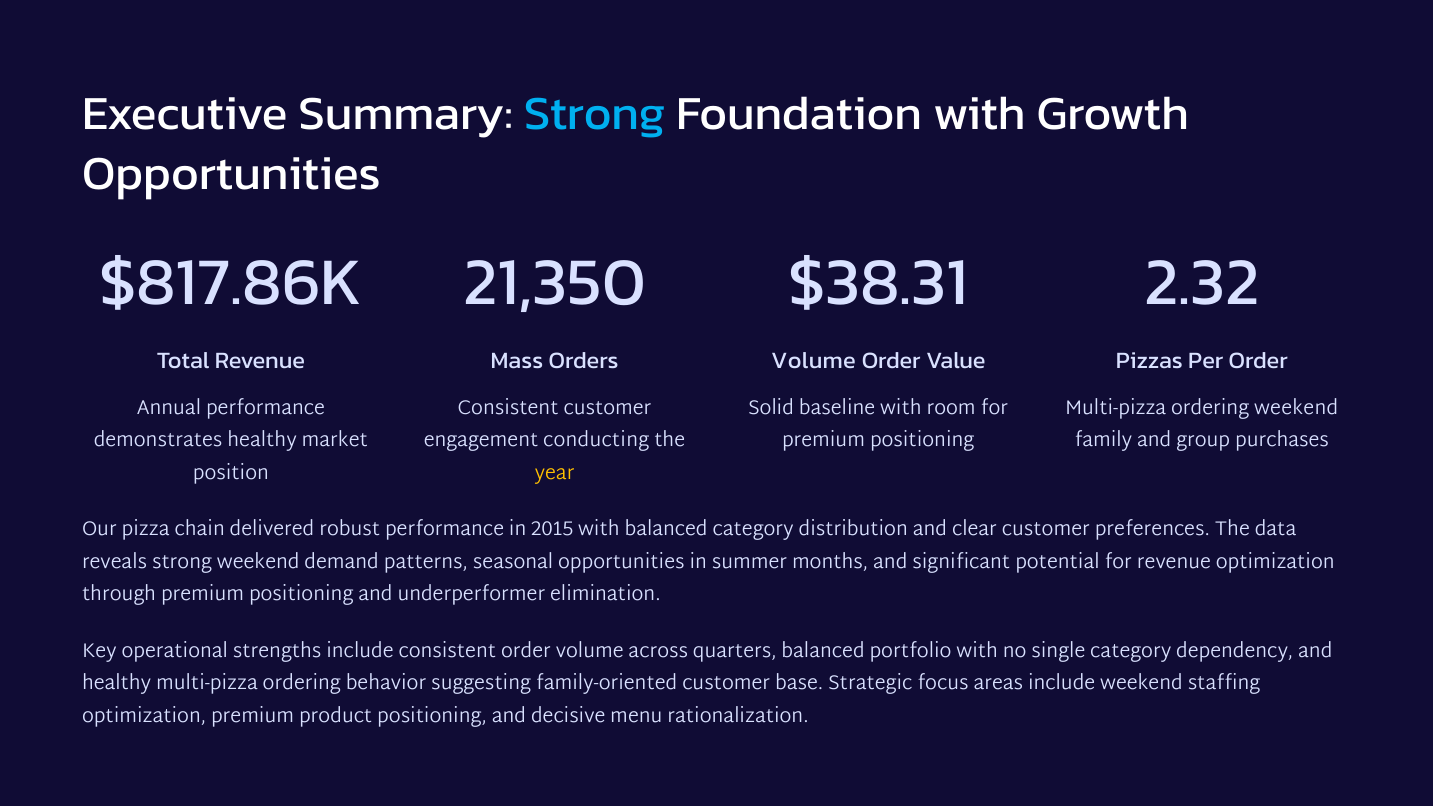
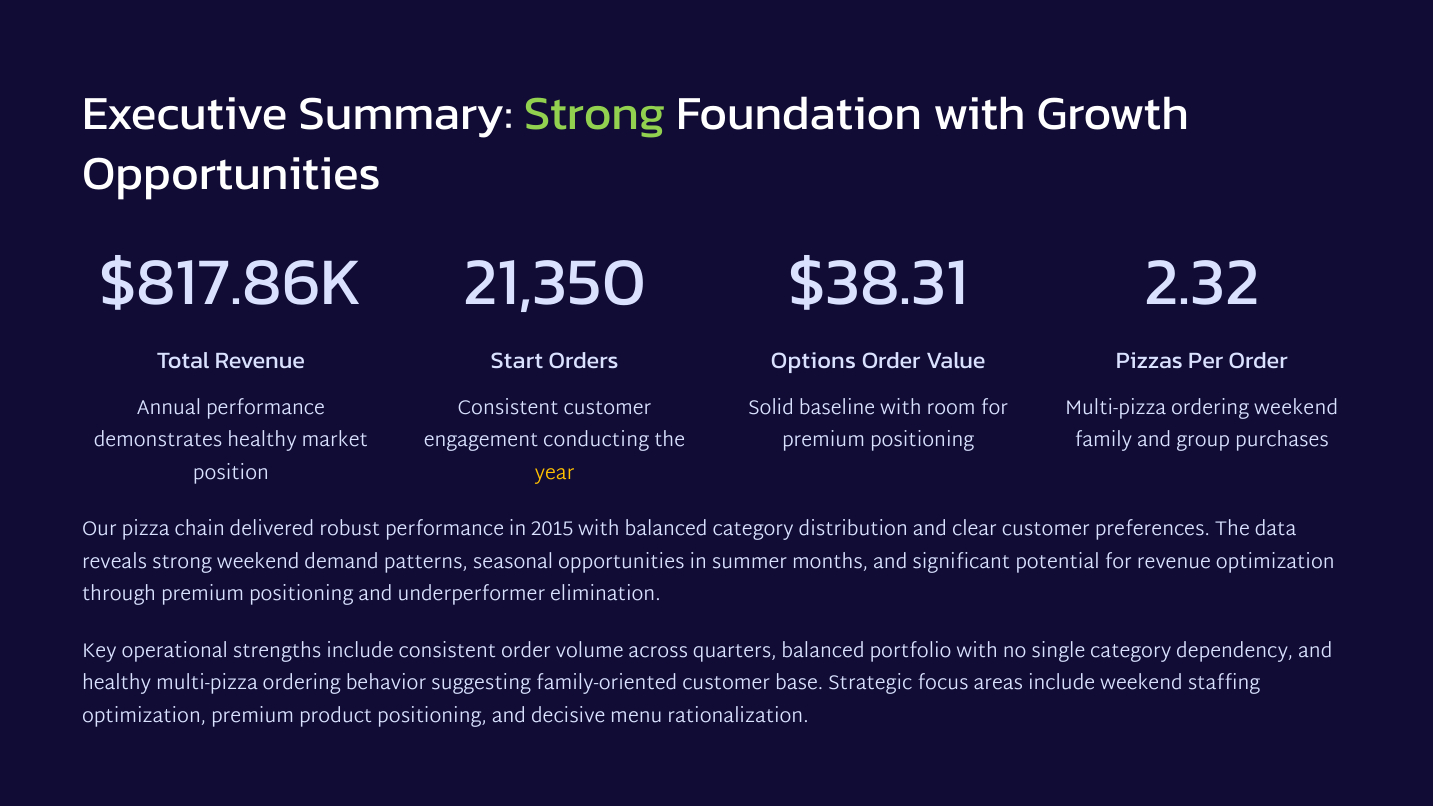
Strong at (595, 113) colour: light blue -> light green
Mass: Mass -> Start
Volume at (813, 361): Volume -> Options
